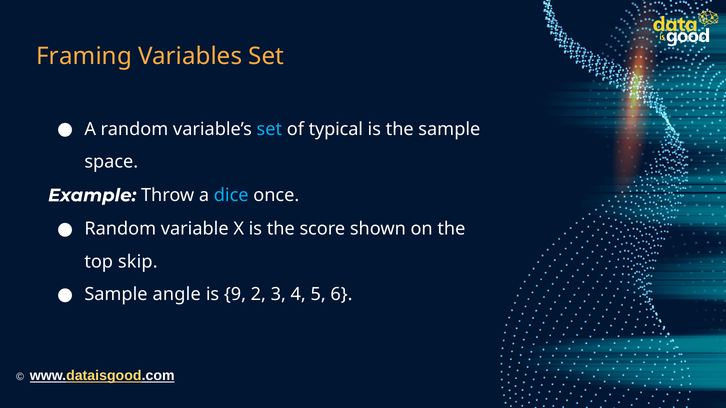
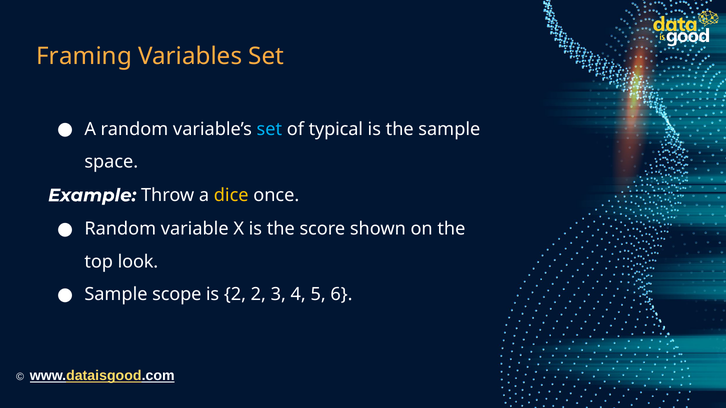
dice colour: light blue -> yellow
skip: skip -> look
angle: angle -> scope
is 9: 9 -> 2
